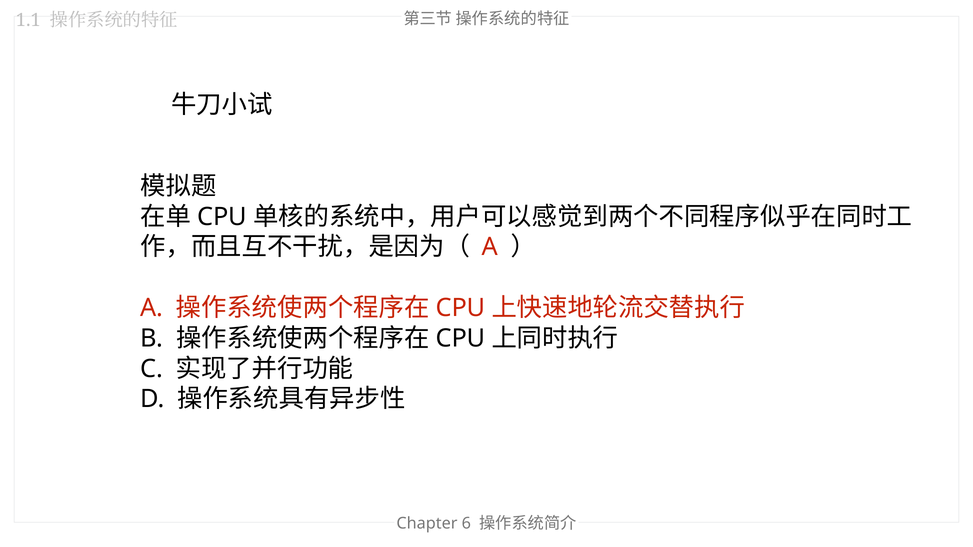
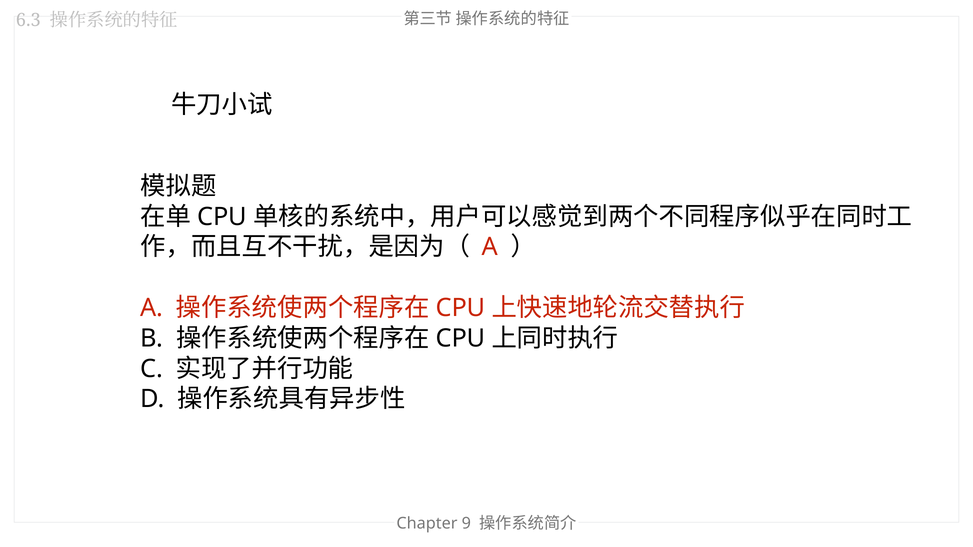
1.1: 1.1 -> 6.3
6: 6 -> 9
